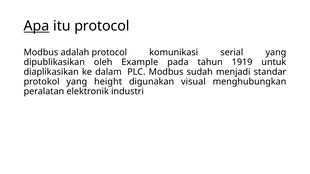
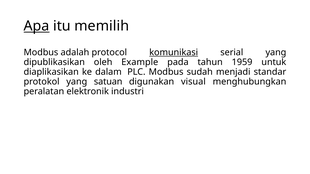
itu protocol: protocol -> memilih
komunikasi underline: none -> present
1919: 1919 -> 1959
height: height -> satuan
